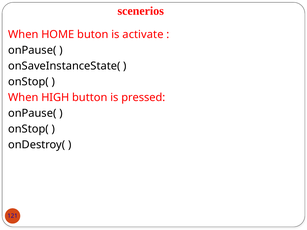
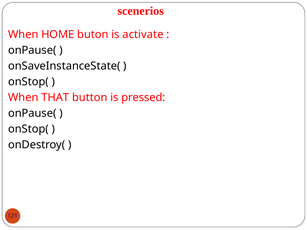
HIGH: HIGH -> THAT
